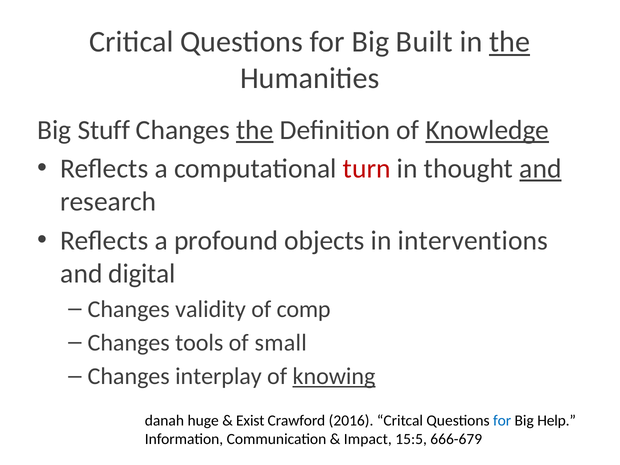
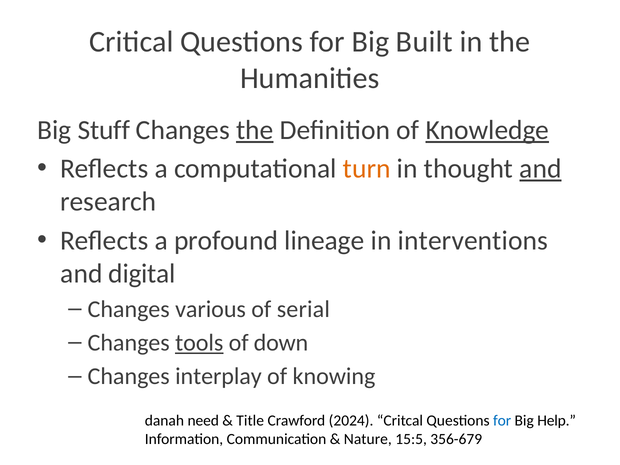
the at (510, 42) underline: present -> none
turn colour: red -> orange
objects: objects -> lineage
validity: validity -> various
comp: comp -> serial
tools underline: none -> present
small: small -> down
knowing underline: present -> none
huge: huge -> need
Exist: Exist -> Title
2016: 2016 -> 2024
Impact: Impact -> Nature
666-679: 666-679 -> 356-679
